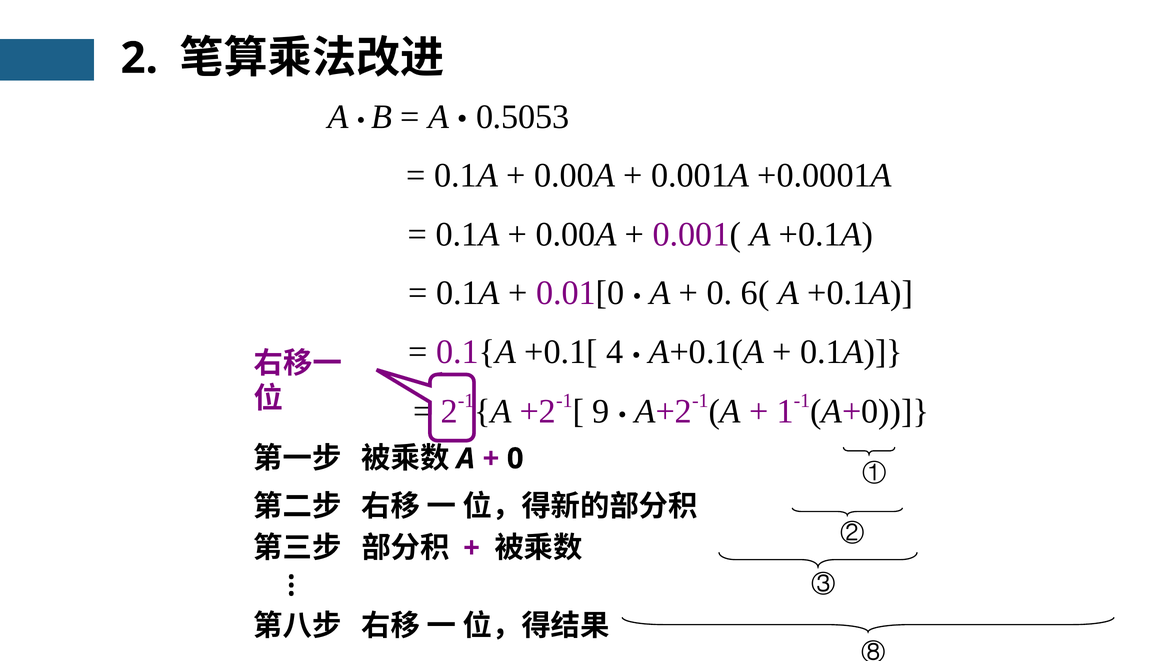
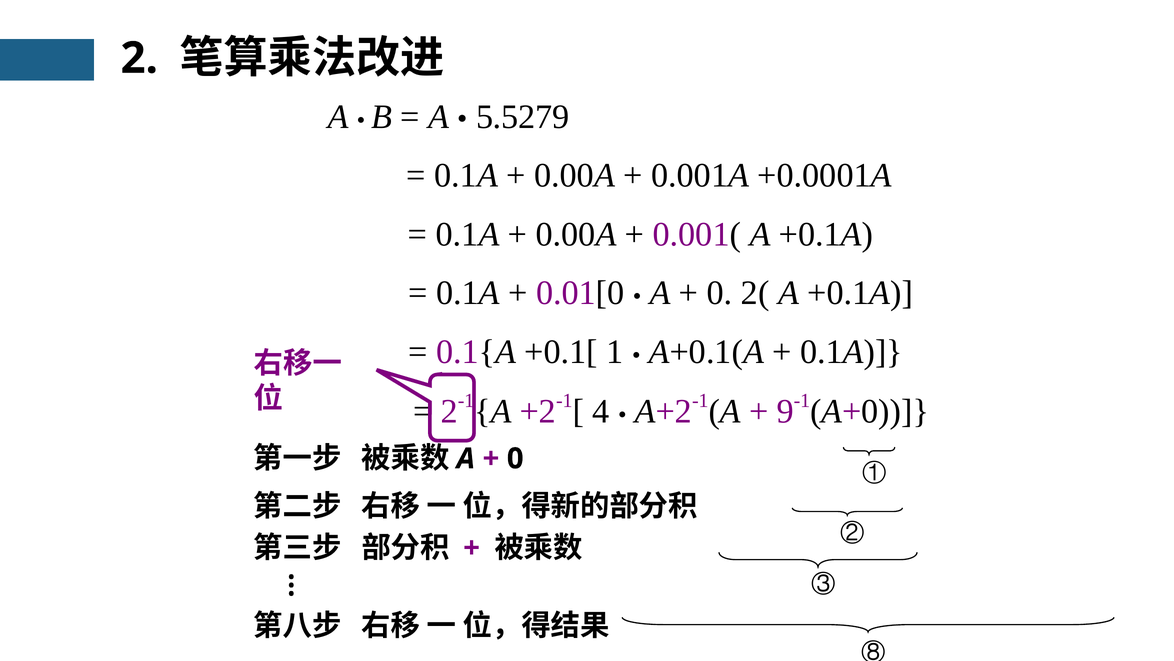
0.5053: 0.5053 -> 5.5279
6(: 6( -> 2(
4: 4 -> 1
9: 9 -> 4
1: 1 -> 9
